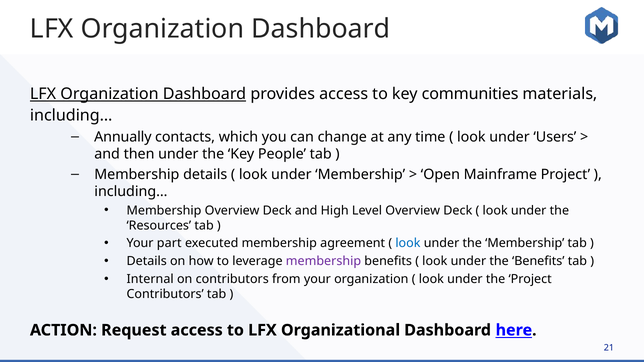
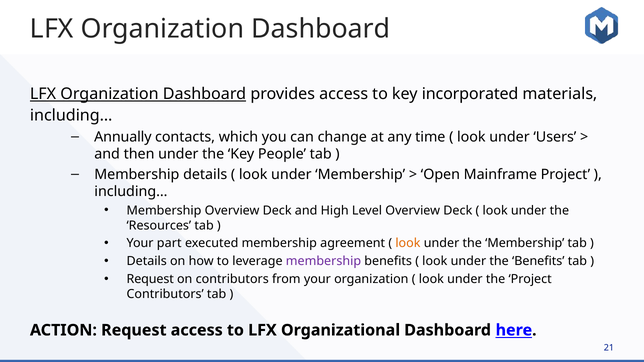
communities: communities -> incorporated
look at (408, 244) colour: blue -> orange
Internal at (150, 279): Internal -> Request
